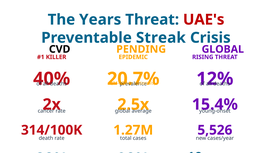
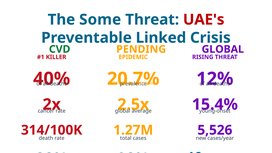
The Years: Years -> Some
Streak: Streak -> Linked
CVD colour: black -> green
